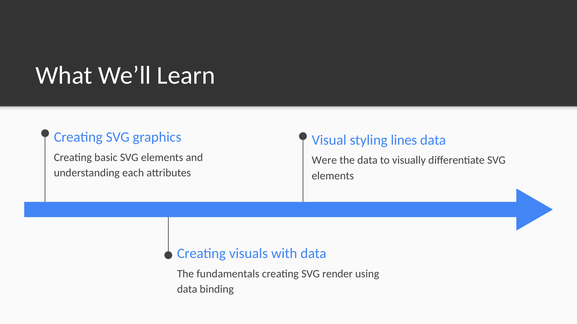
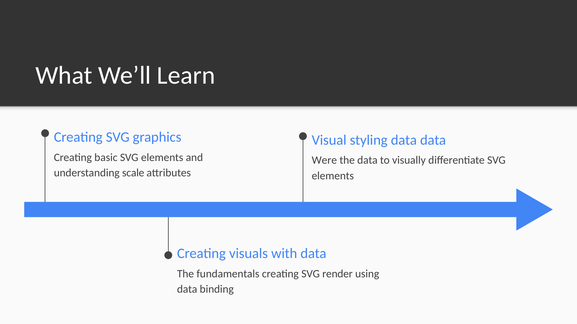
styling lines: lines -> data
each: each -> scale
